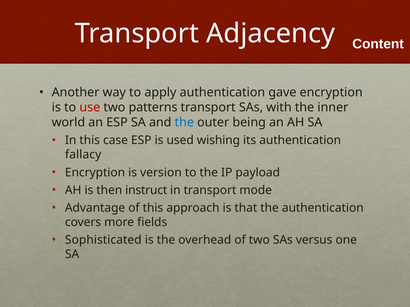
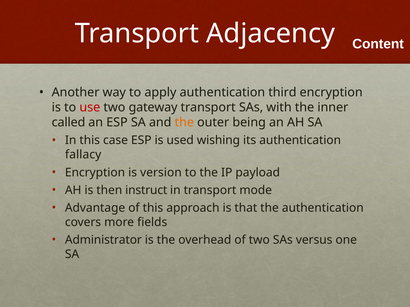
gave: gave -> third
patterns: patterns -> gateway
world: world -> called
the at (184, 122) colour: blue -> orange
Sophisticated: Sophisticated -> Administrator
